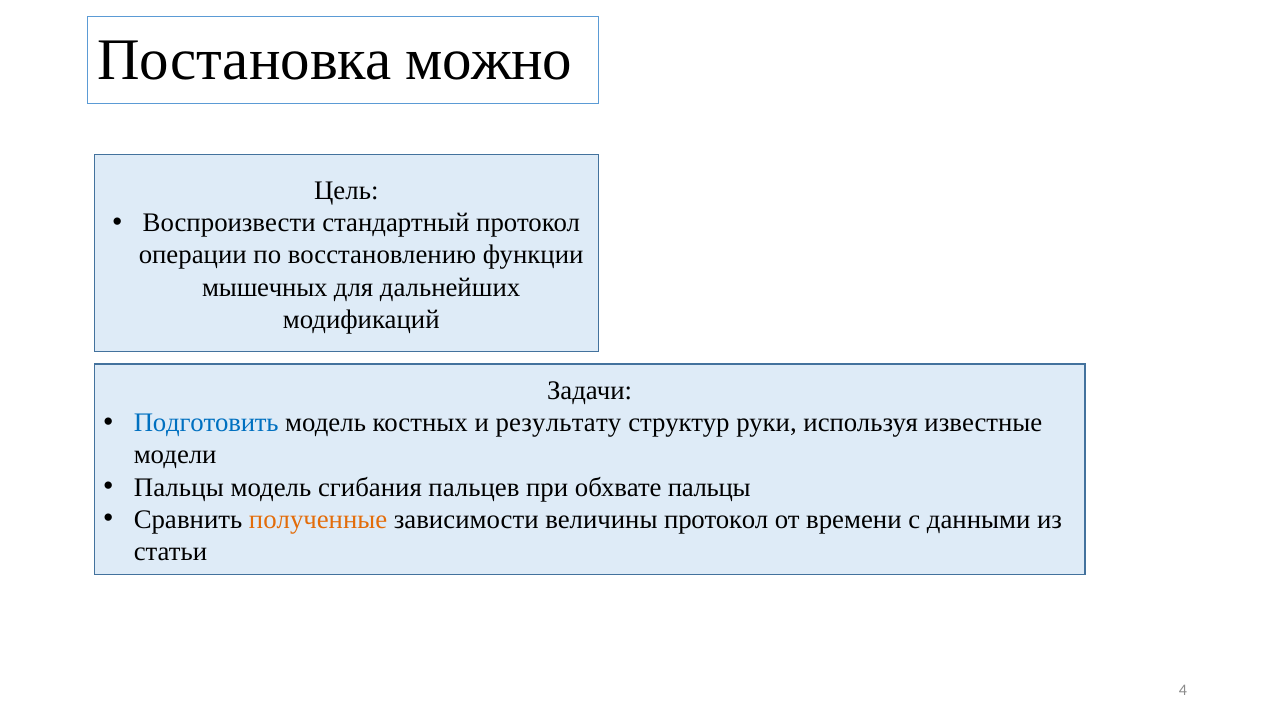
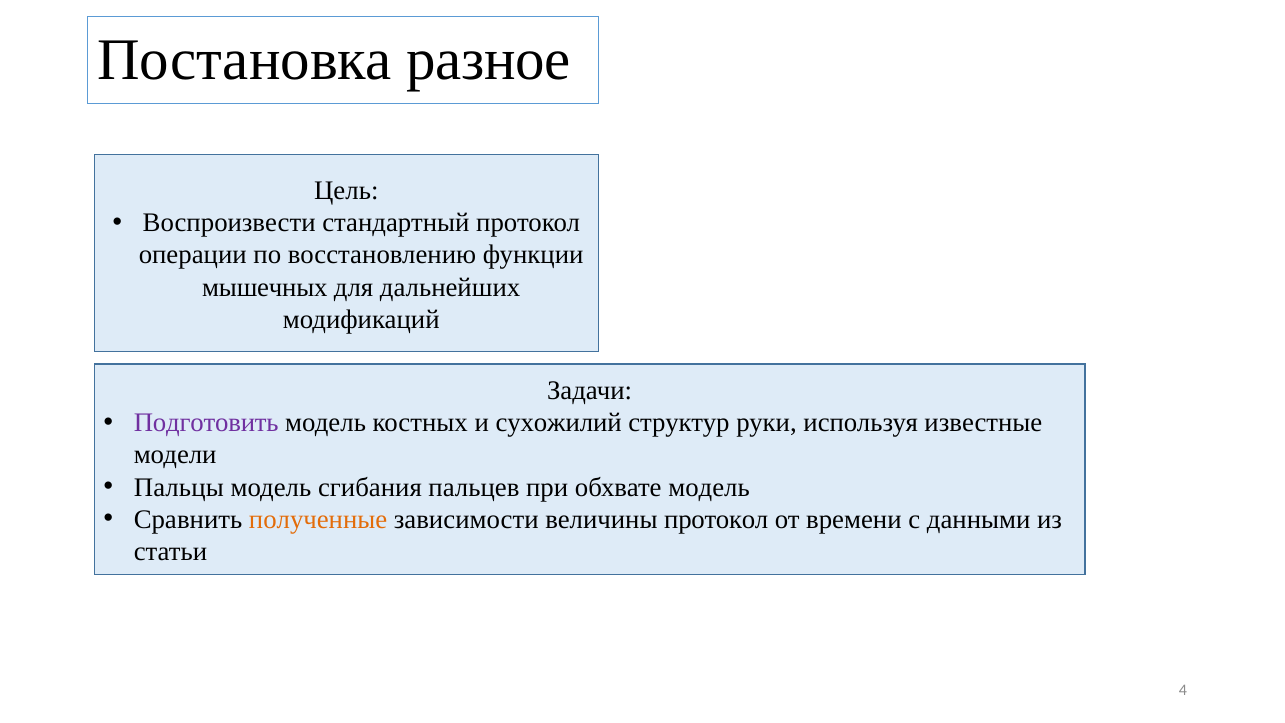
можно: можно -> разное
Подготовить colour: blue -> purple
результату: результату -> сухожилий
обхвате пальцы: пальцы -> модель
